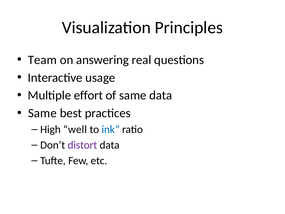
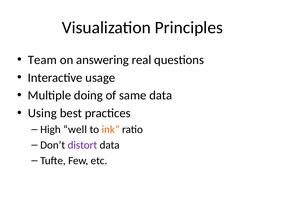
effort: effort -> doing
Same at (42, 113): Same -> Using
ink colour: blue -> orange
